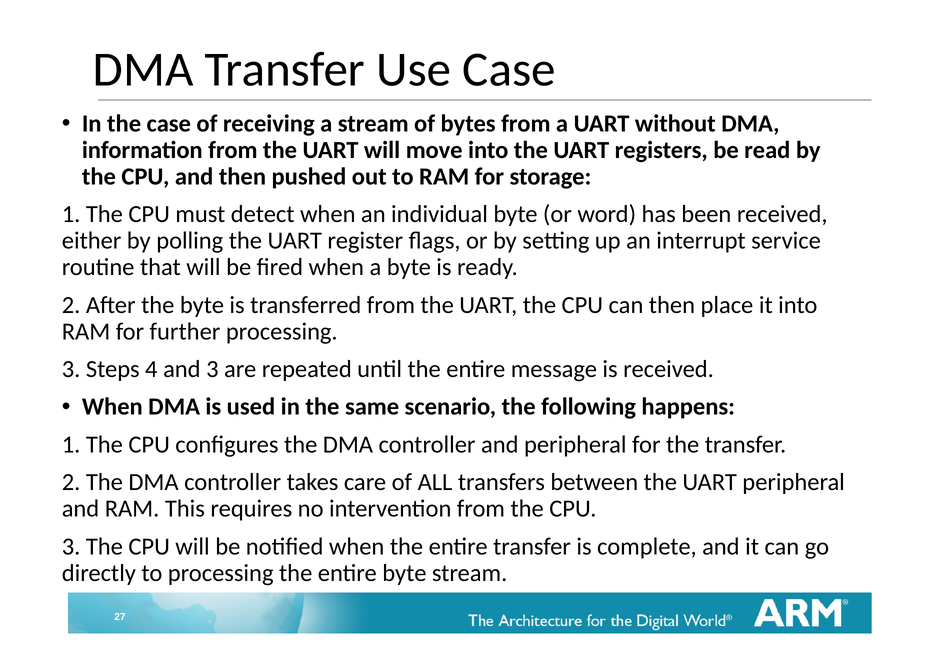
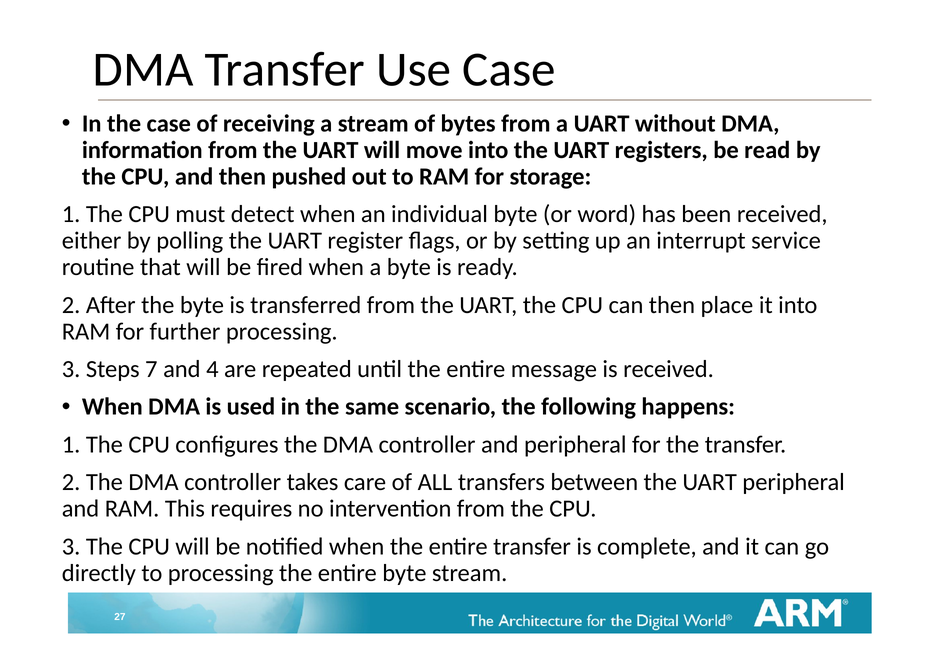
4: 4 -> 7
and 3: 3 -> 4
